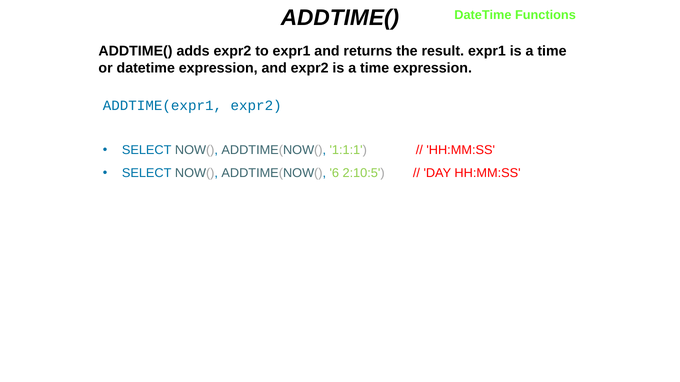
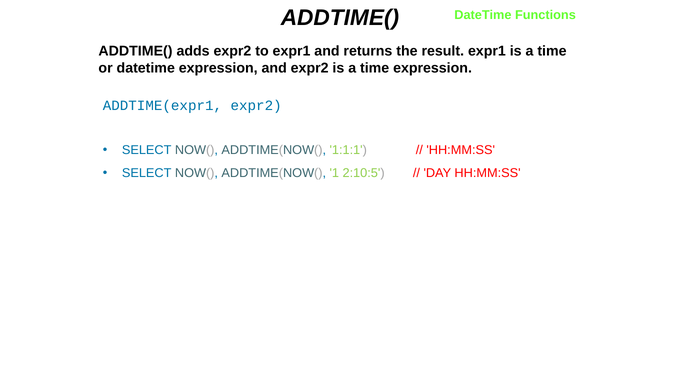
6: 6 -> 1
